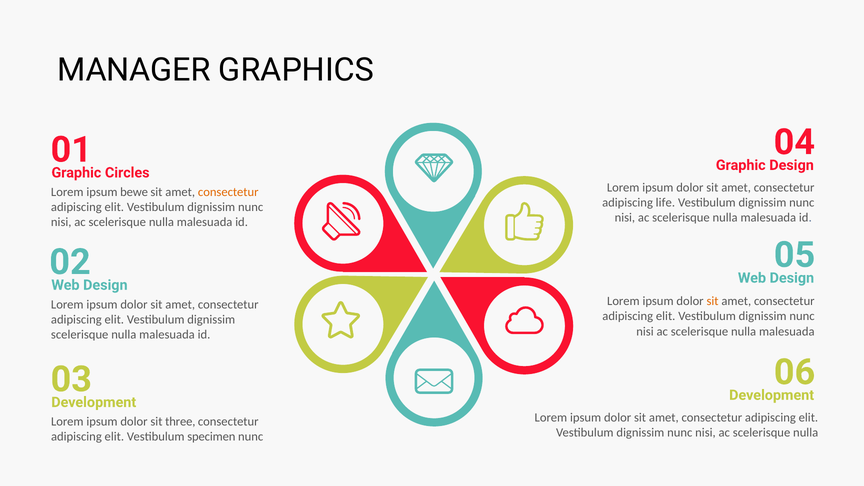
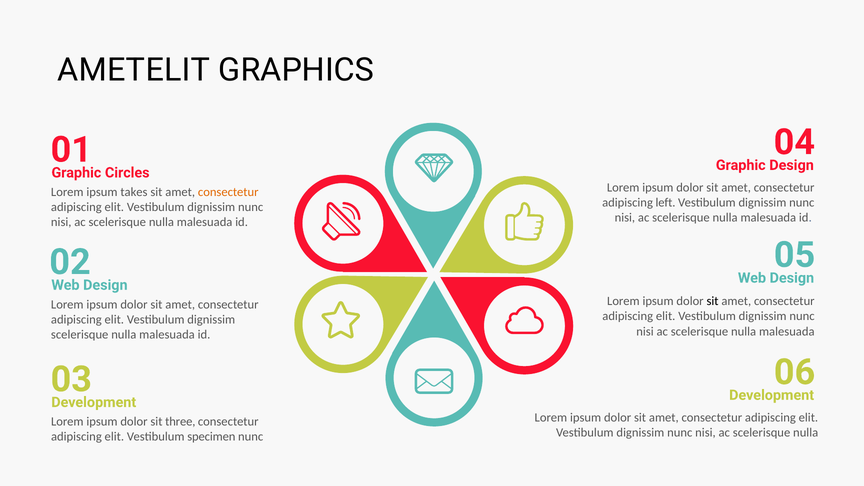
MANAGER: MANAGER -> AMETELIT
bewe: bewe -> takes
life: life -> left
sit at (713, 301) colour: orange -> black
